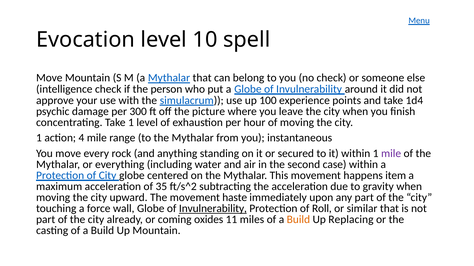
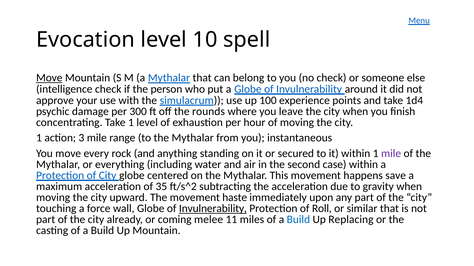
Move at (49, 78) underline: none -> present
picture: picture -> rounds
4: 4 -> 3
item: item -> save
oxides: oxides -> melee
Build at (298, 220) colour: orange -> blue
